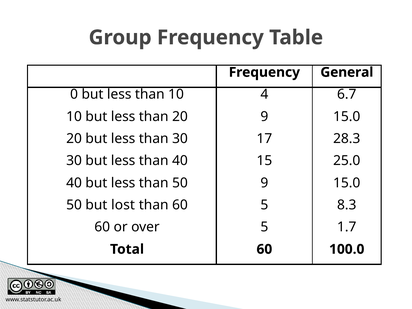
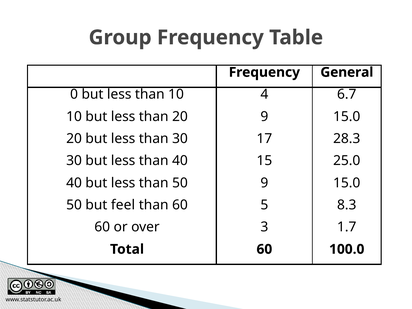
lost: lost -> feel
over 5: 5 -> 3
